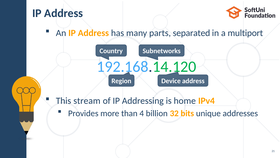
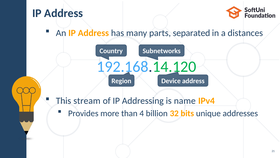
multiport: multiport -> distances
home: home -> name
